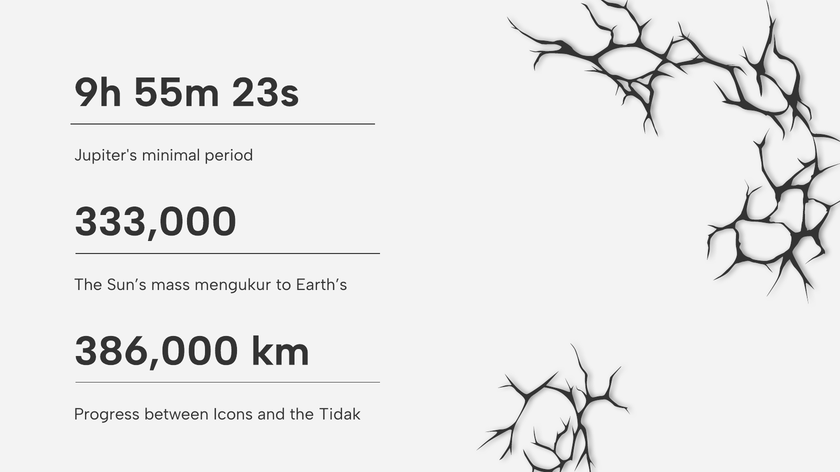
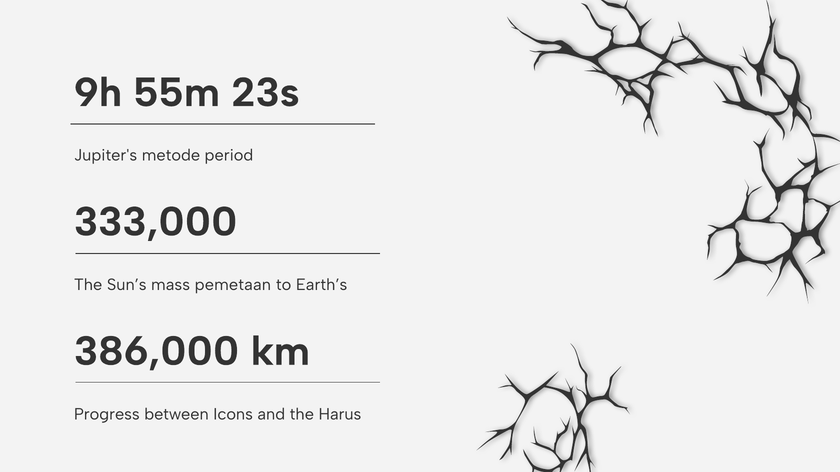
minimal: minimal -> metode
mengukur: mengukur -> pemetaan
Tidak: Tidak -> Harus
